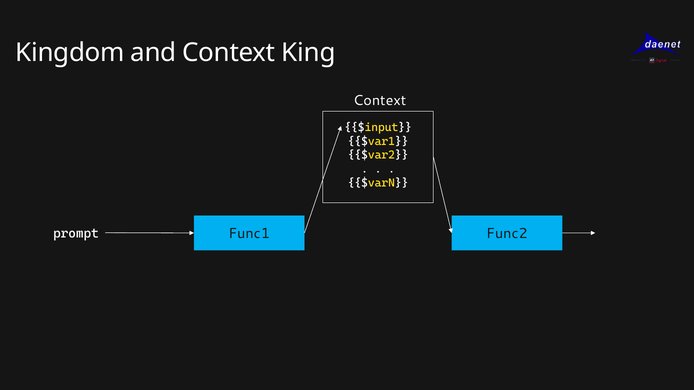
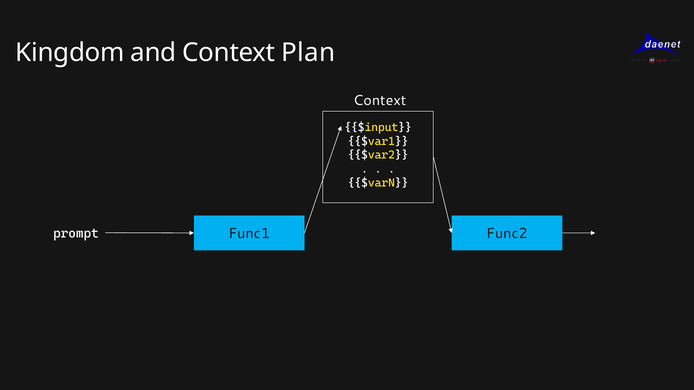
King: King -> Plan
